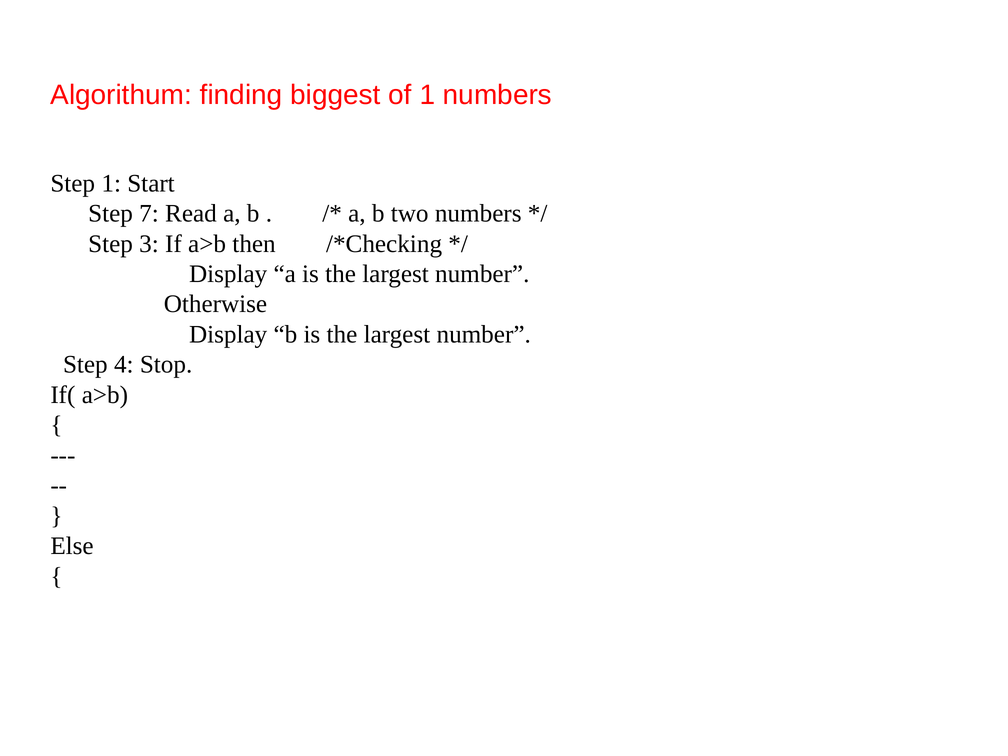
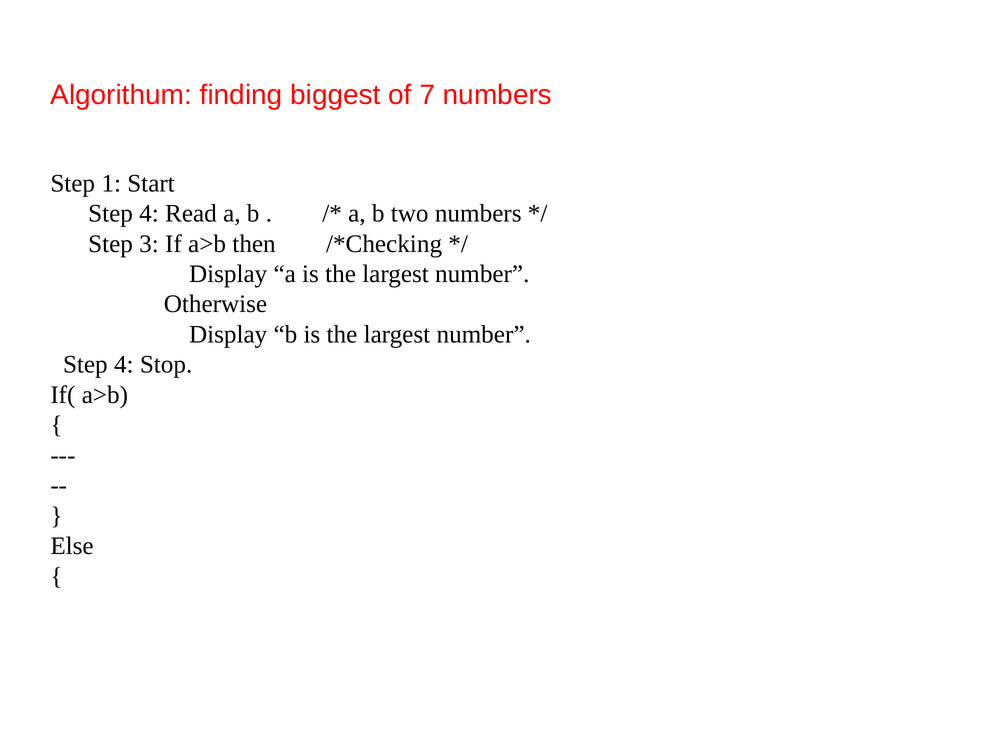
of 1: 1 -> 7
7 at (149, 213): 7 -> 4
